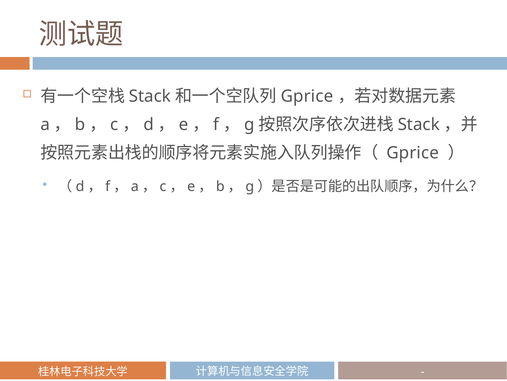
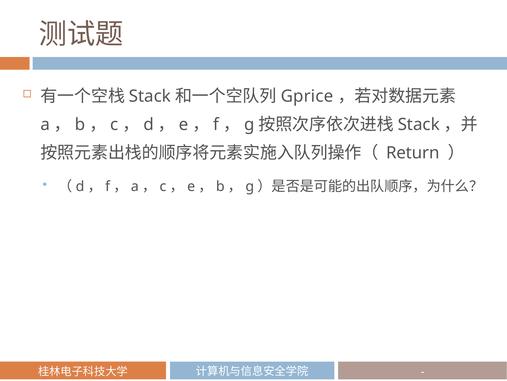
Gprice at (413, 152): Gprice -> Return
